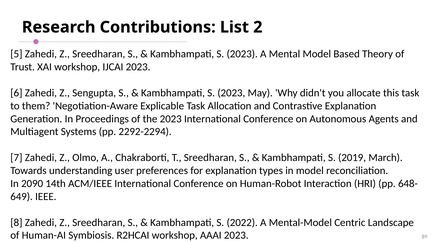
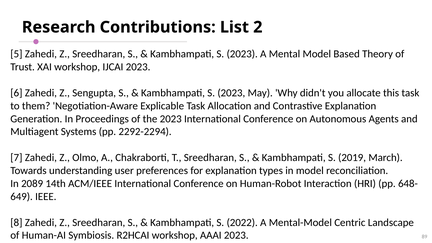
2090: 2090 -> 2089
